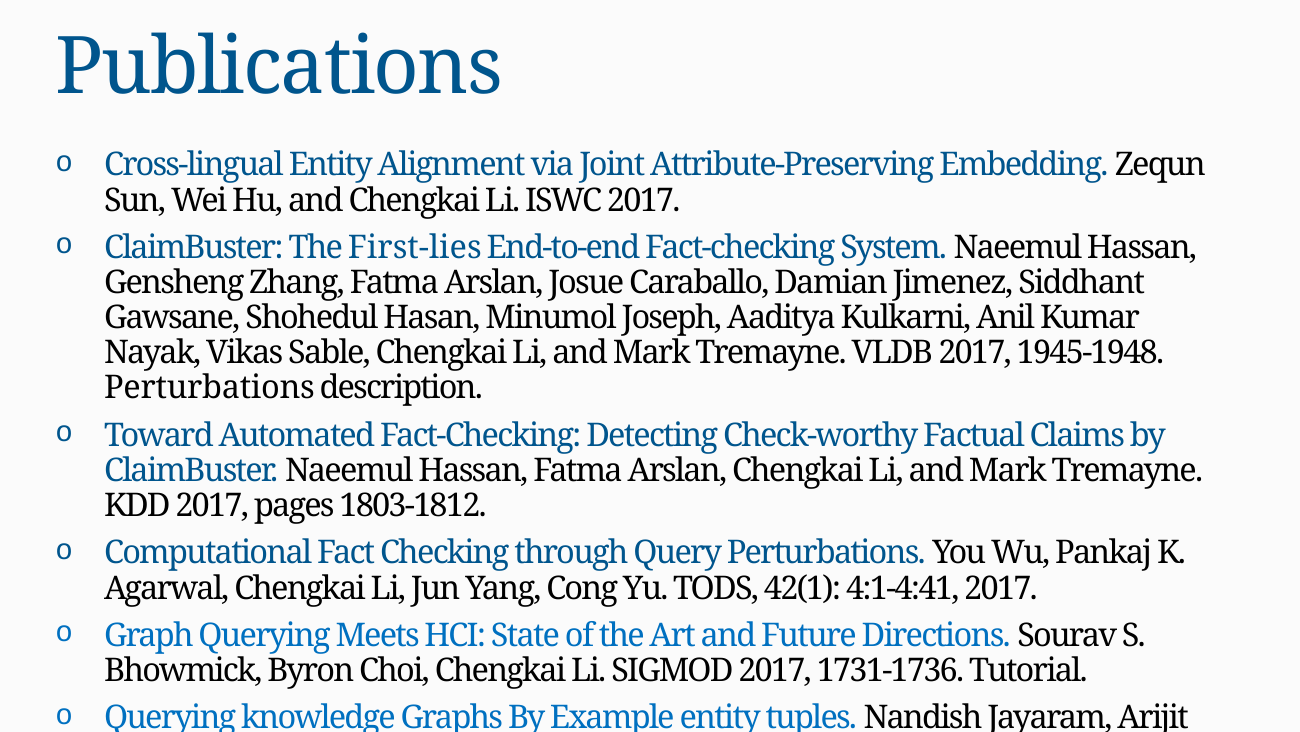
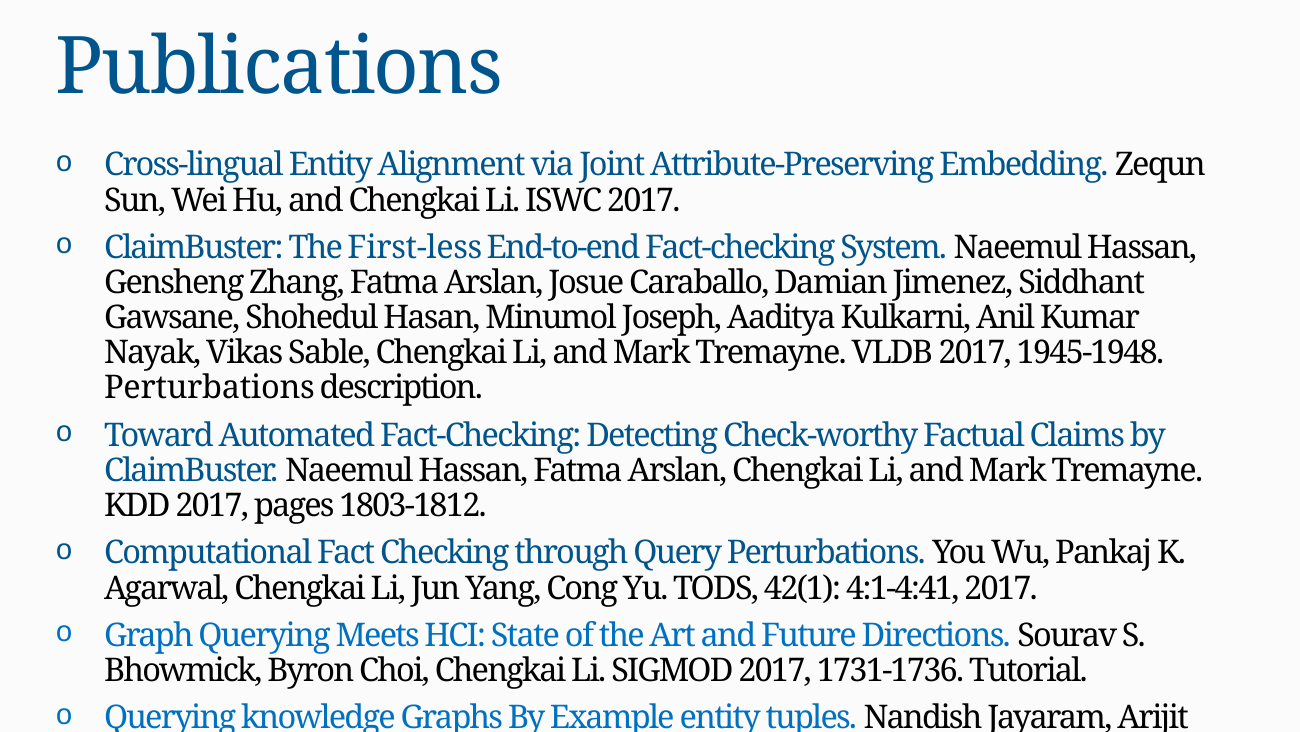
First-lies: First-lies -> First-less
